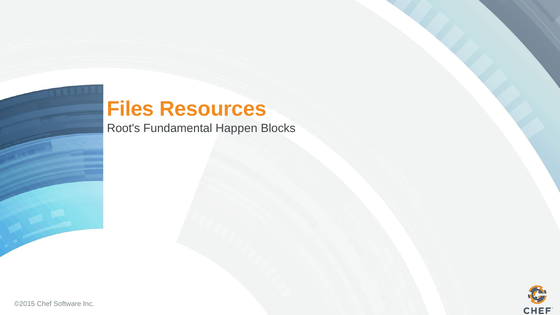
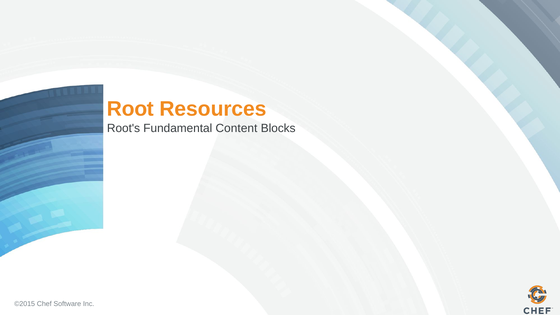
Files: Files -> Root
Happen: Happen -> Content
